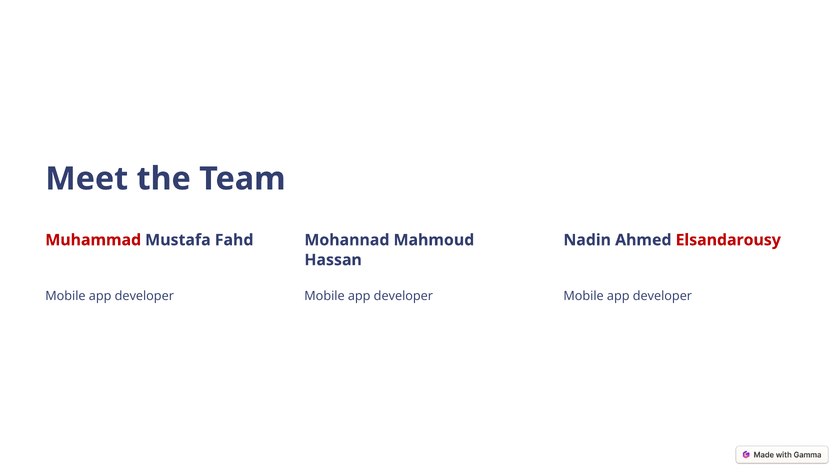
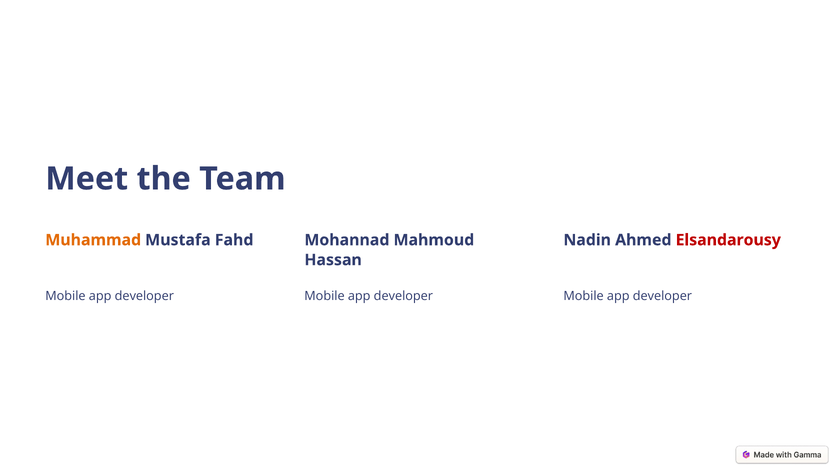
Muhammad colour: red -> orange
